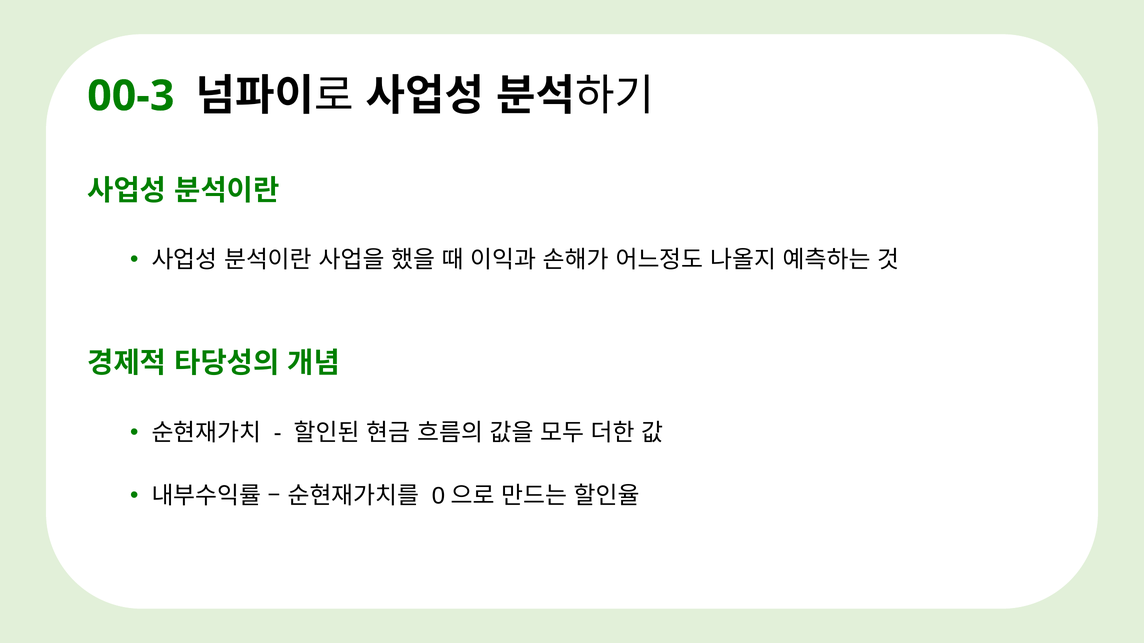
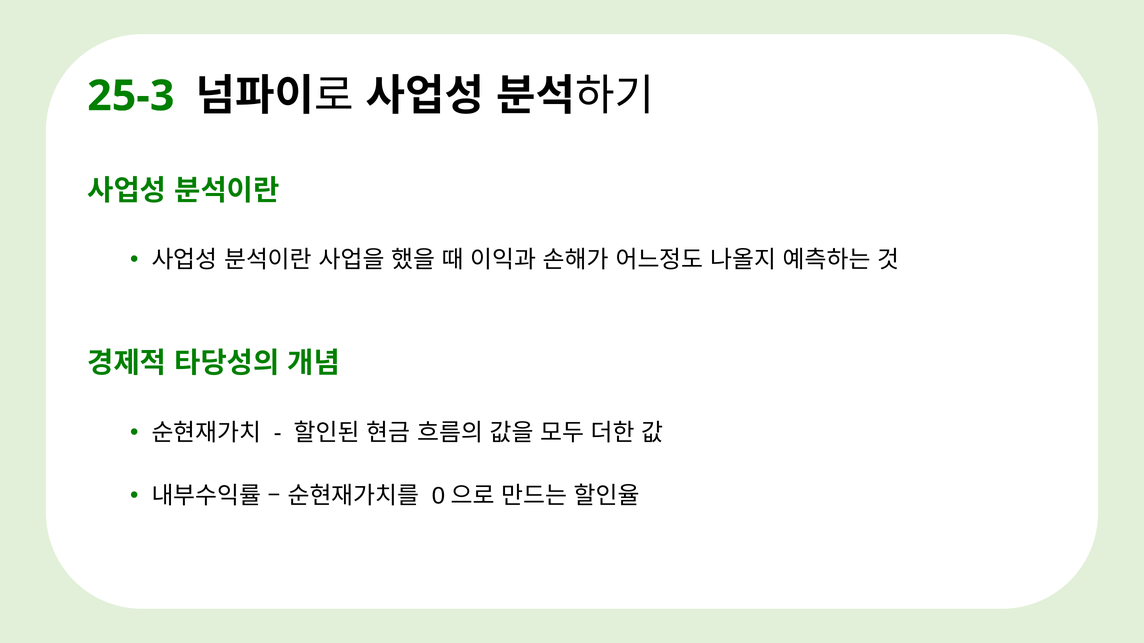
00-3: 00-3 -> 25-3
